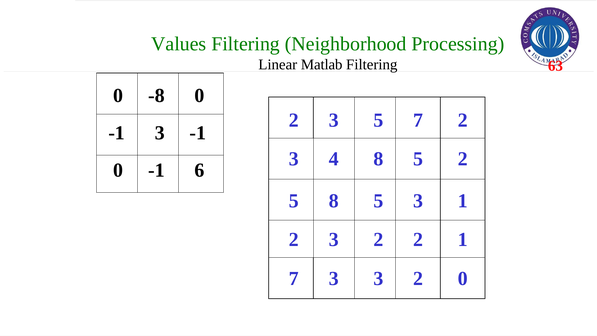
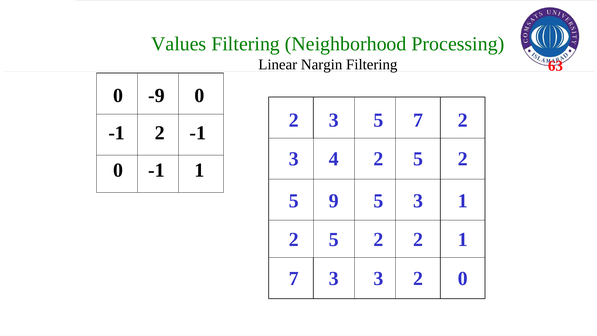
Matlab: Matlab -> Nargin
-8: -8 -> -9
-1 3: 3 -> 2
4 8: 8 -> 2
-1 6: 6 -> 1
5 8: 8 -> 9
3 at (334, 240): 3 -> 5
